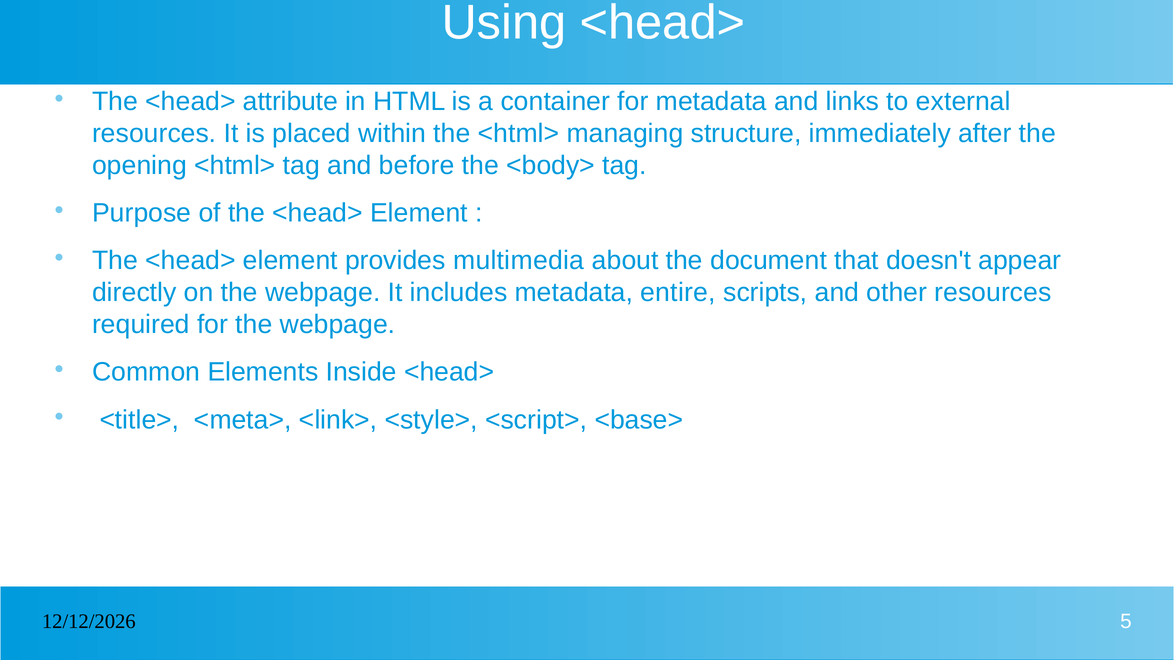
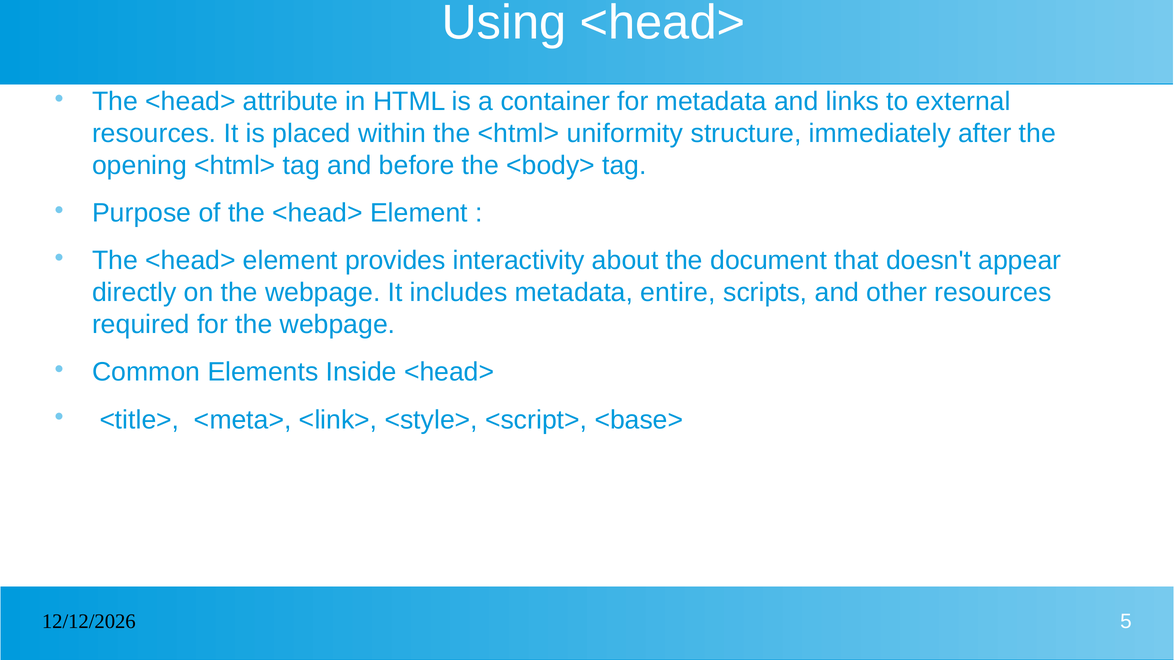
managing: managing -> uniformity
multimedia: multimedia -> interactivity
